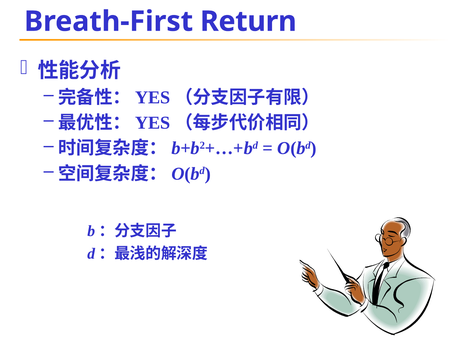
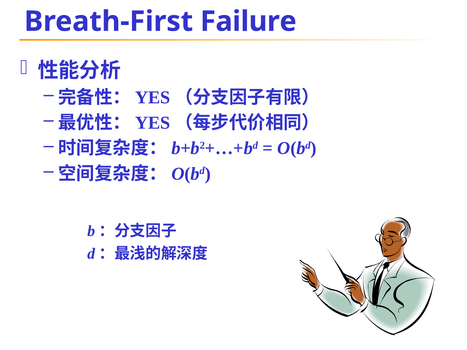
Return: Return -> Failure
